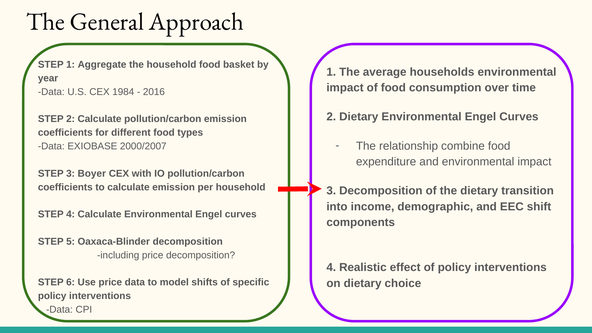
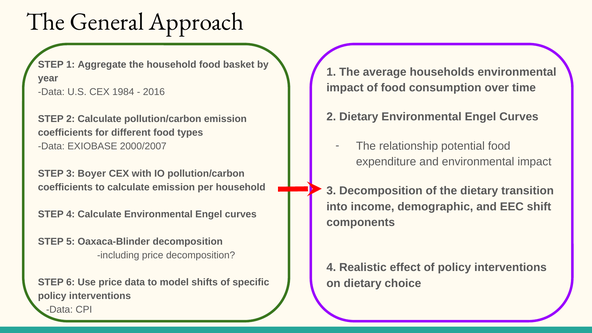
combine: combine -> potential
